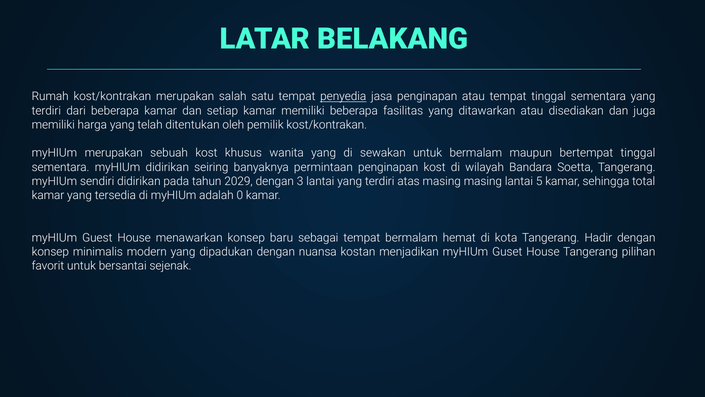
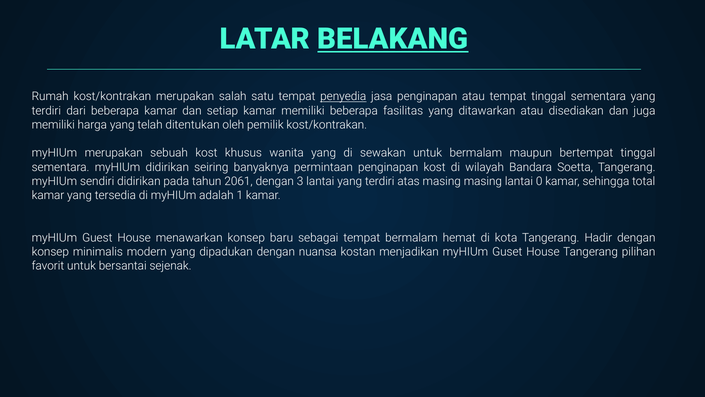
BELAKANG underline: none -> present
2029: 2029 -> 2061
5: 5 -> 0
0: 0 -> 1
